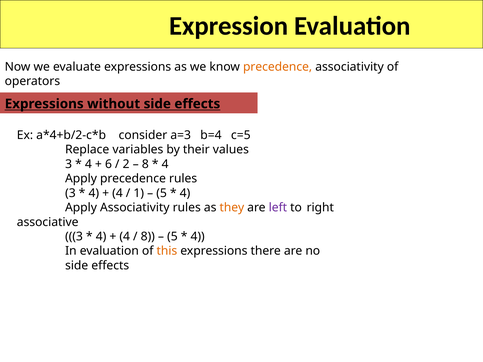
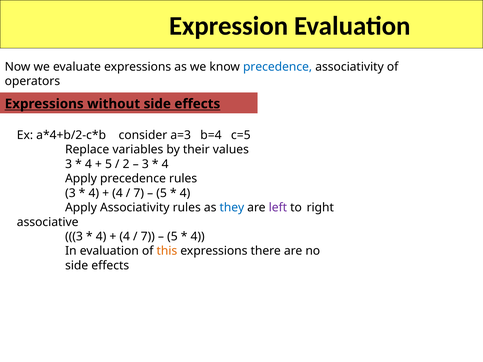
precedence at (278, 67) colour: orange -> blue
6 at (108, 164): 6 -> 5
8 at (145, 164): 8 -> 3
1 at (139, 193): 1 -> 7
they colour: orange -> blue
8 at (148, 237): 8 -> 7
